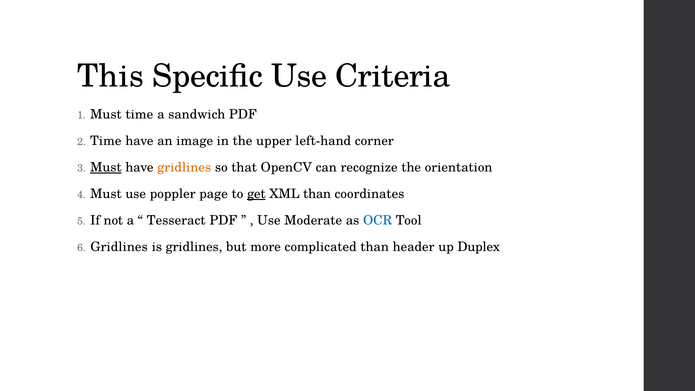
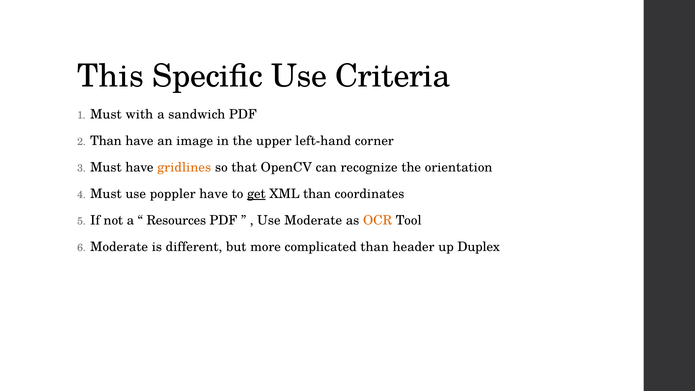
Must time: time -> with
Time at (106, 141): Time -> Than
Must at (106, 167) underline: present -> none
poppler page: page -> have
Tesseract: Tesseract -> Resources
OCR colour: blue -> orange
Gridlines at (119, 247): Gridlines -> Moderate
is gridlines: gridlines -> different
